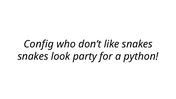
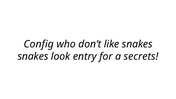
party: party -> entry
python: python -> secrets
